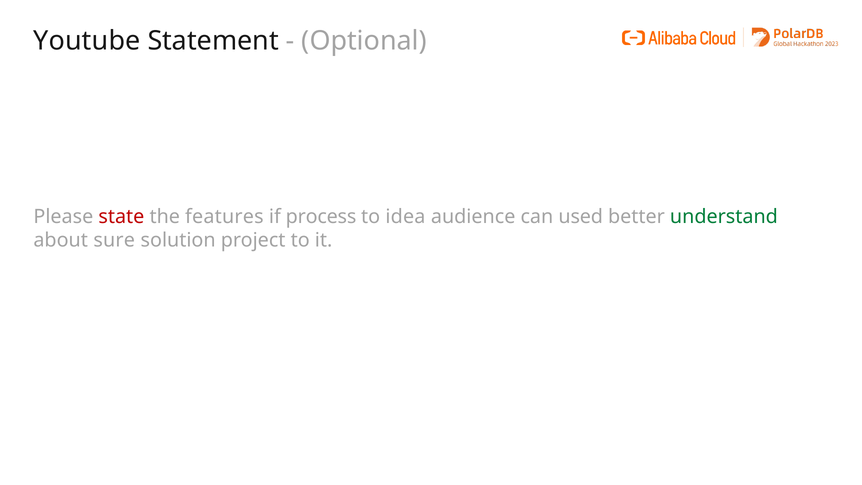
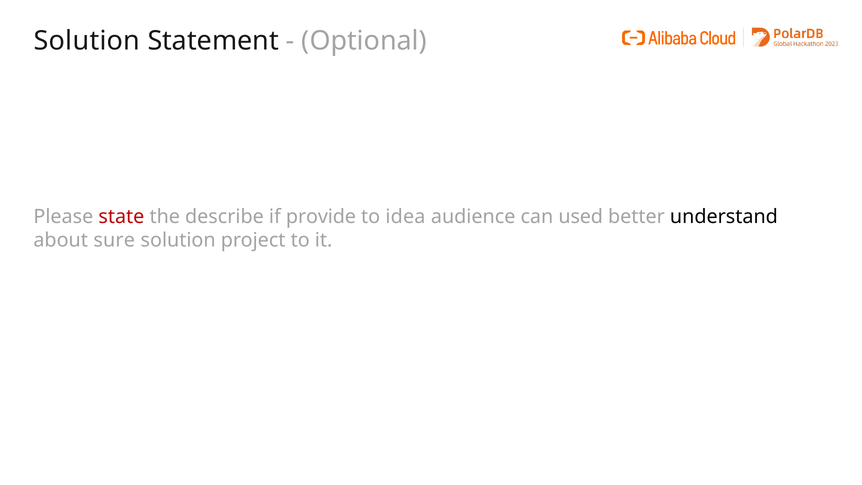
Youtube at (87, 41): Youtube -> Solution
features: features -> describe
process: process -> provide
understand colour: green -> black
